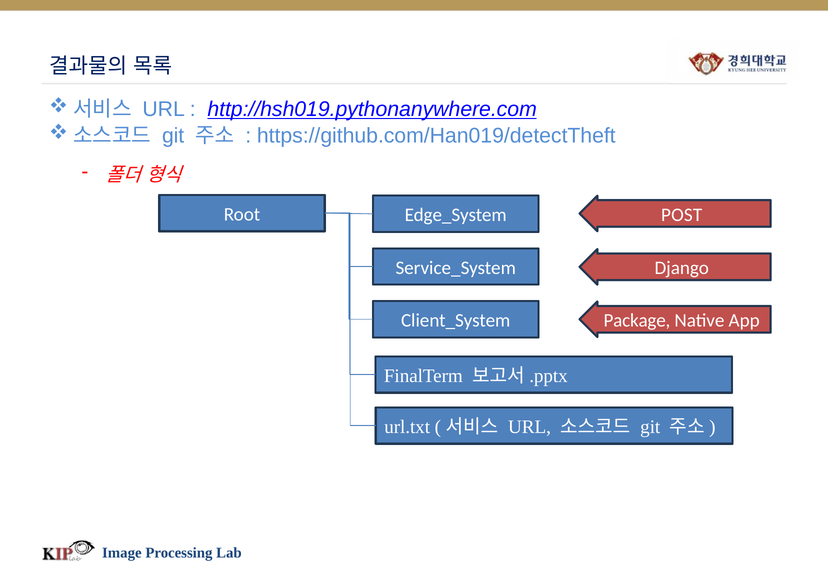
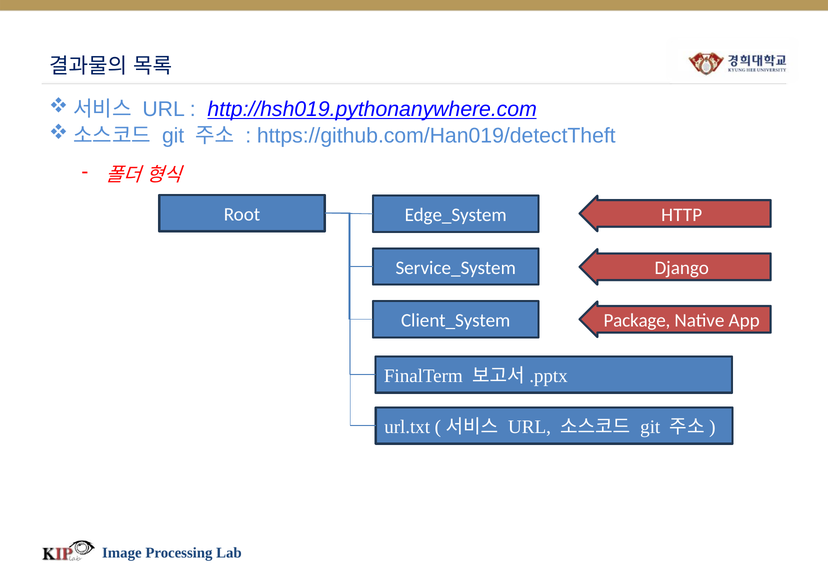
POST: POST -> HTTP
